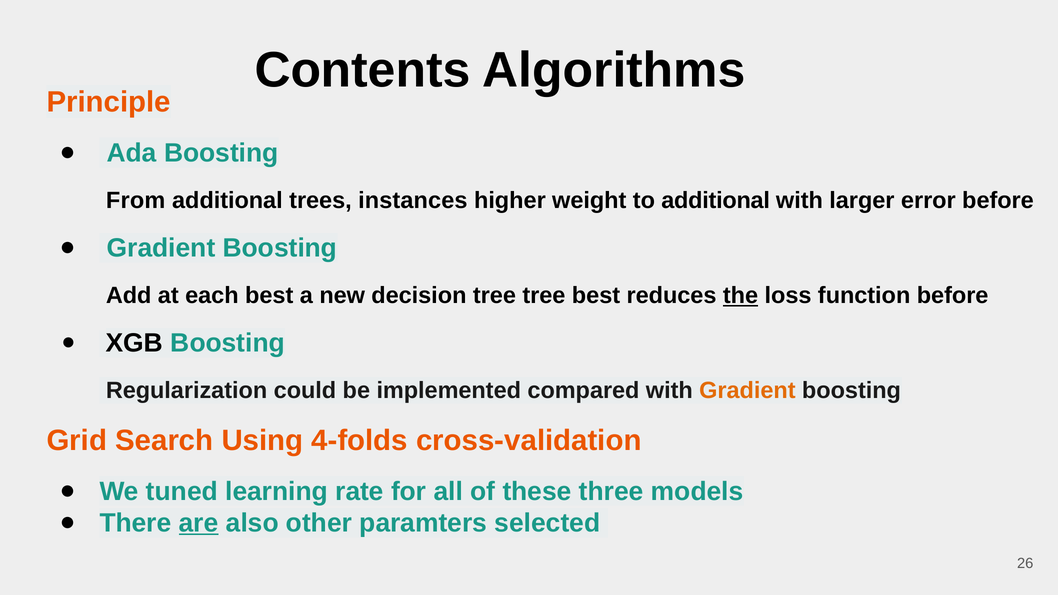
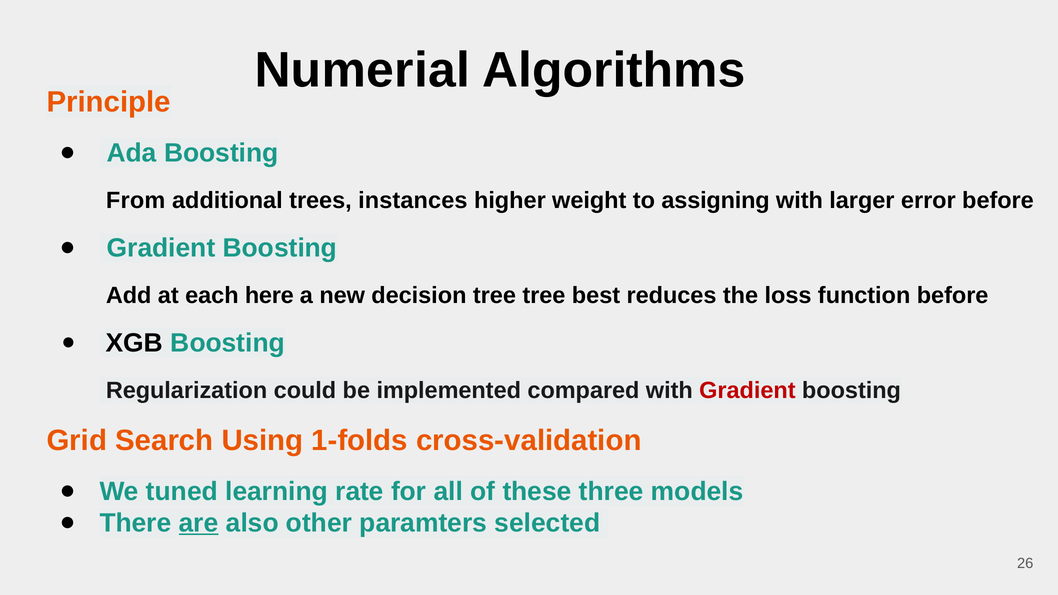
Contents at (363, 70): Contents -> Numerial
to additional: additional -> assigning
each best: best -> here
the underline: present -> none
Gradient at (747, 391) colour: orange -> red
4-folds: 4-folds -> 1-folds
